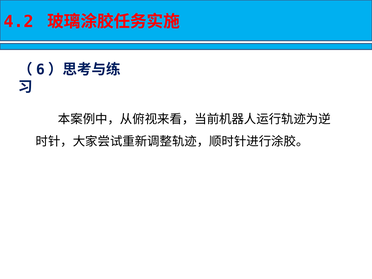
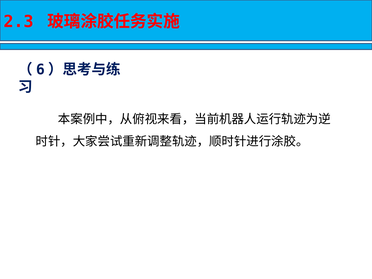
4.2: 4.2 -> 2.3
